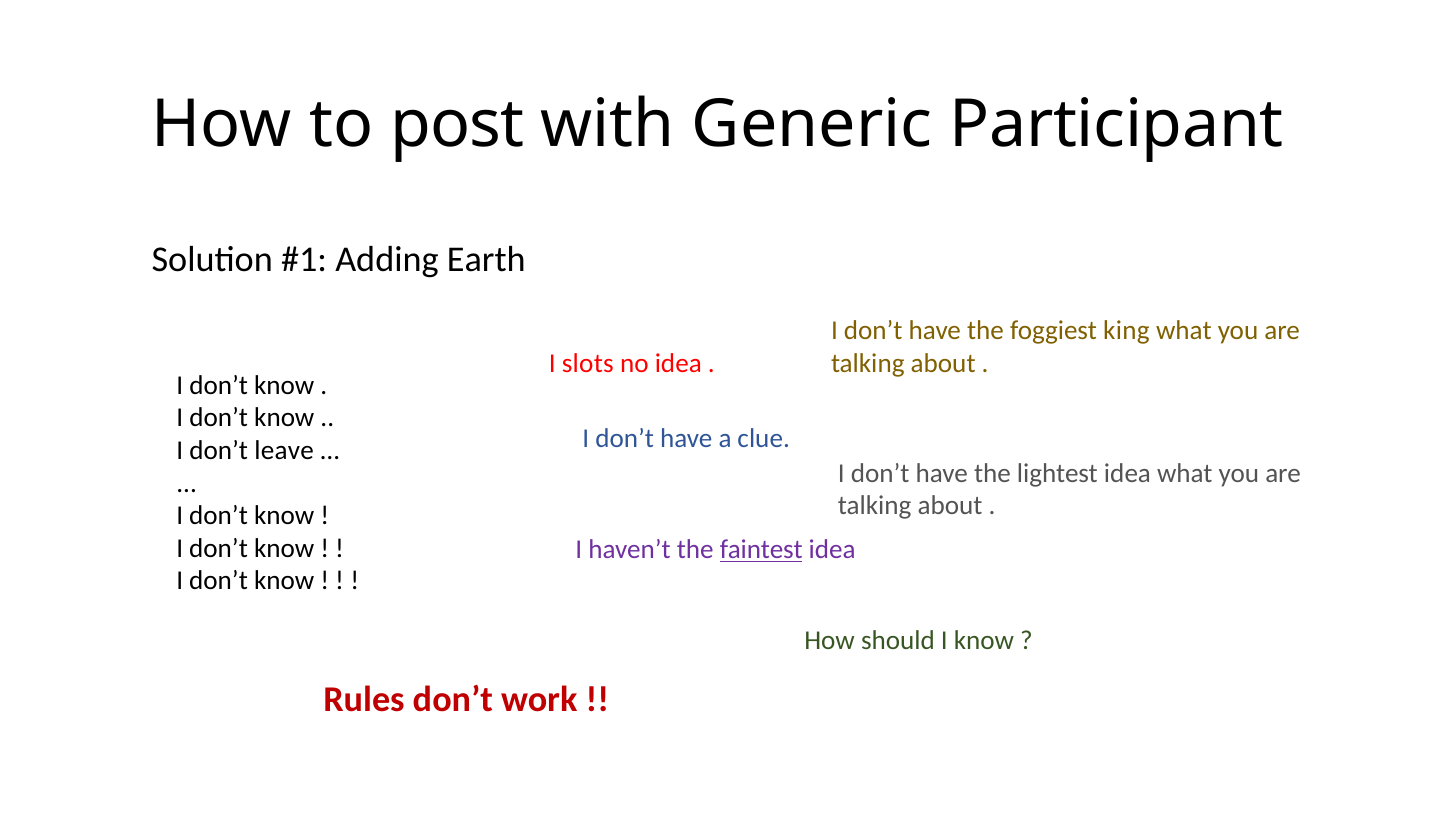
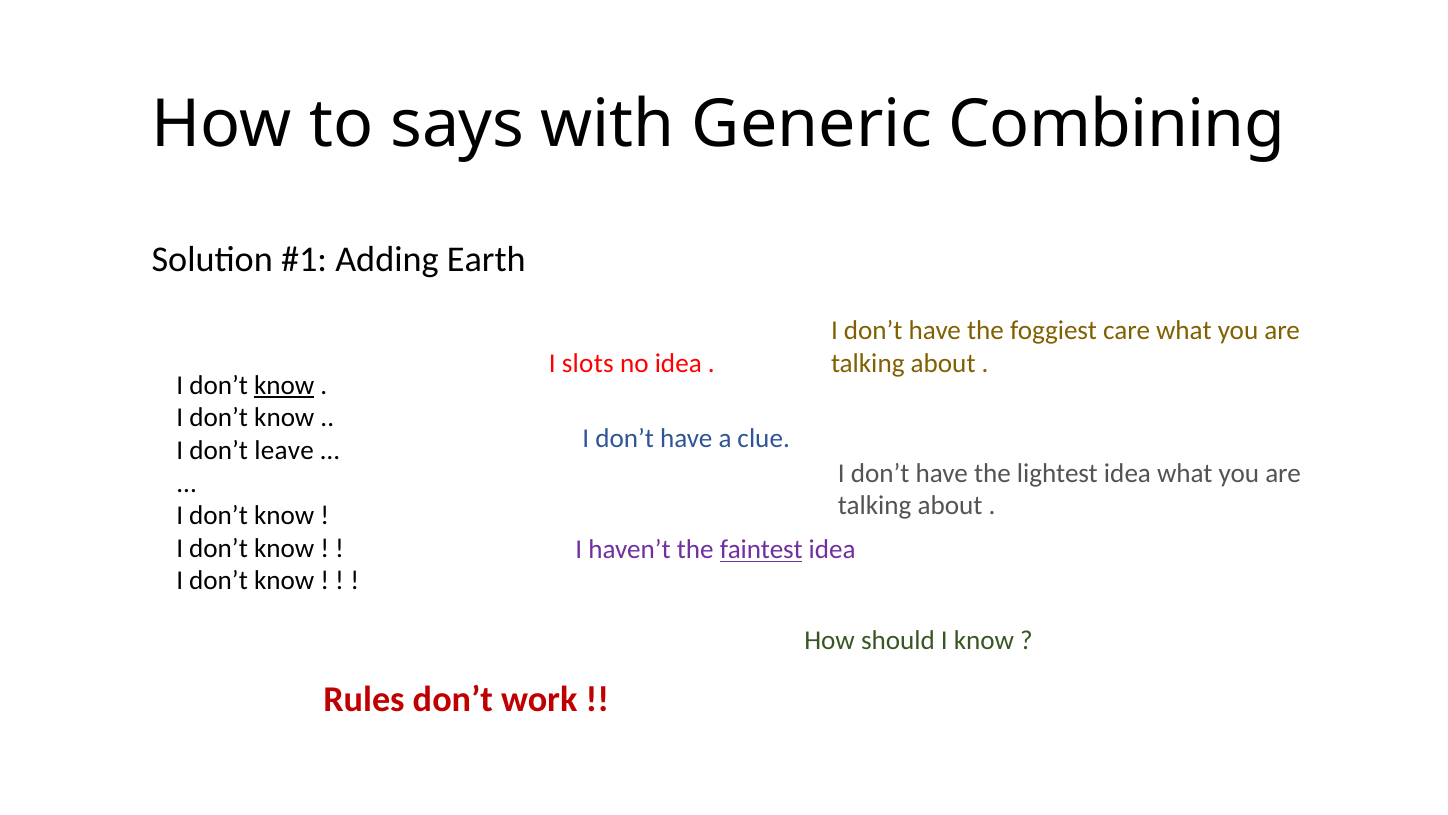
post: post -> says
Participant: Participant -> Combining
king: king -> care
know at (284, 385) underline: none -> present
